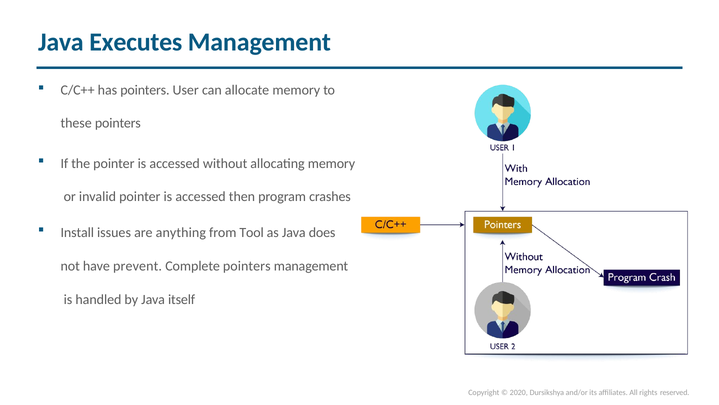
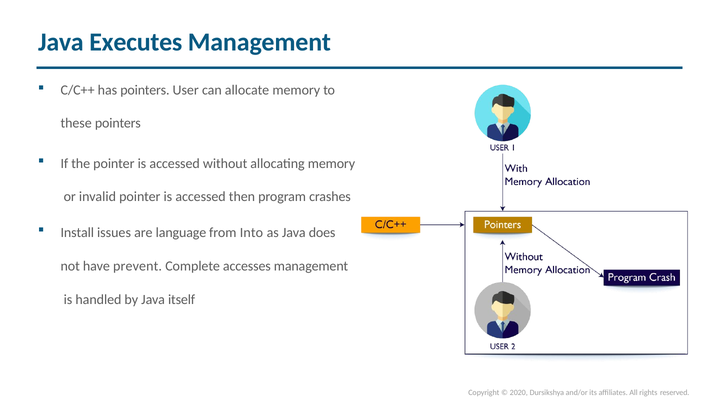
anything: anything -> language
Tool: Tool -> Into
Complete pointers: pointers -> accesses
